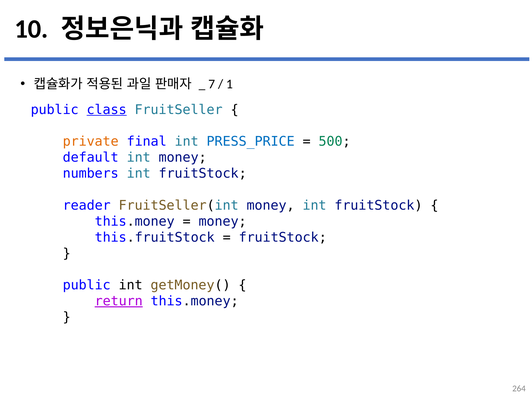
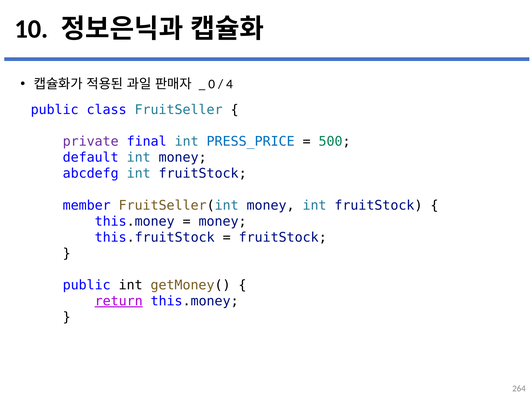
7: 7 -> 0
1: 1 -> 4
class underline: present -> none
private colour: orange -> purple
numbers: numbers -> abcdefg
reader: reader -> member
